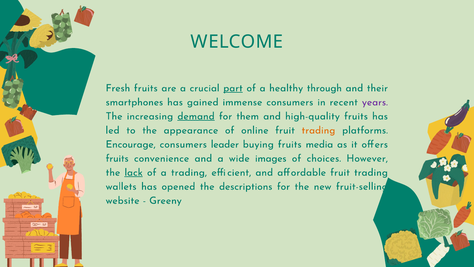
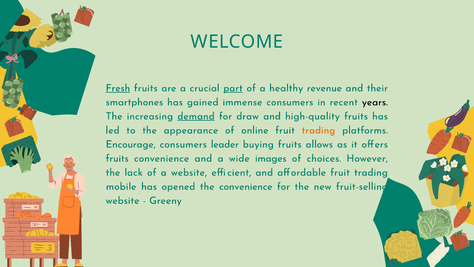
Fresh underline: none -> present
through: through -> revenue
years colour: purple -> black
them: them -> draw
media: media -> allows
lack underline: present -> none
a trading: trading -> website
wallets: wallets -> mobile
the descriptions: descriptions -> convenience
